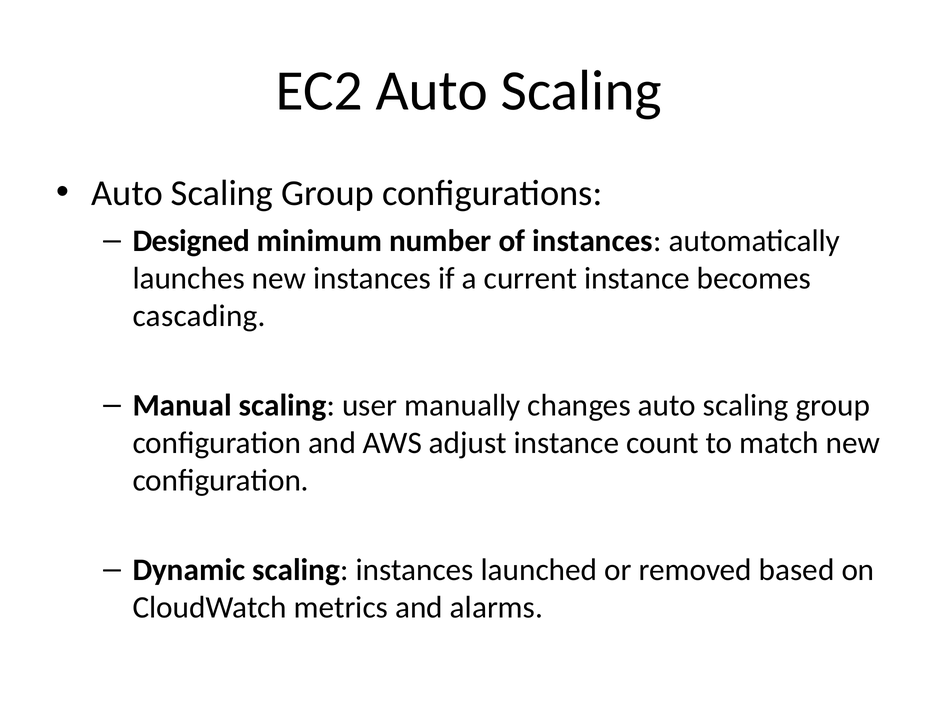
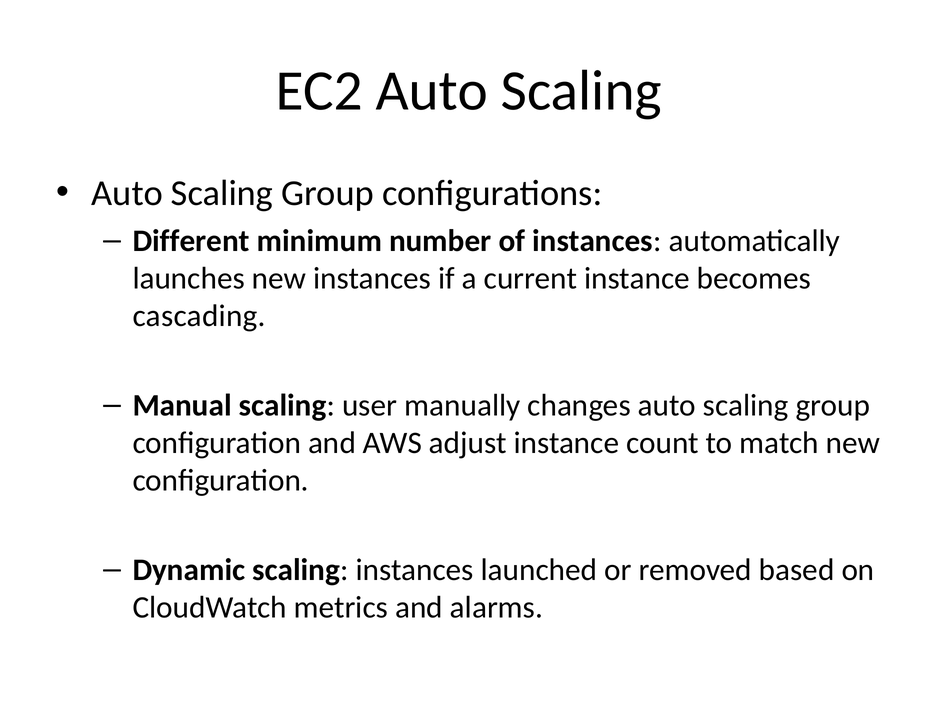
Designed: Designed -> Different
